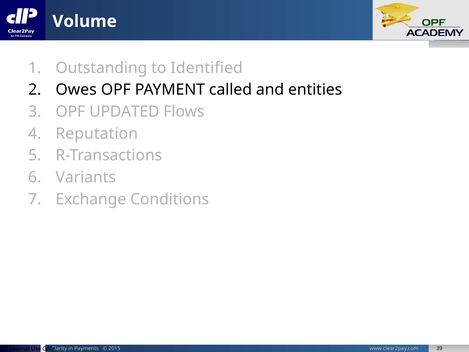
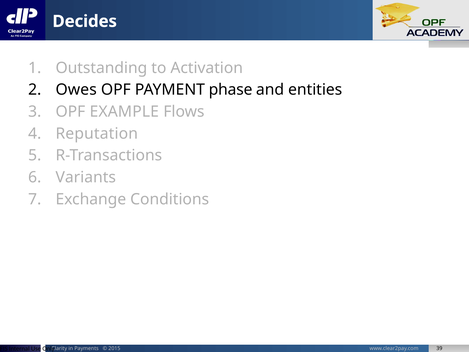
Volume: Volume -> Decides
Identified: Identified -> Activation
called: called -> phase
UPDATED: UPDATED -> EXAMPLE
